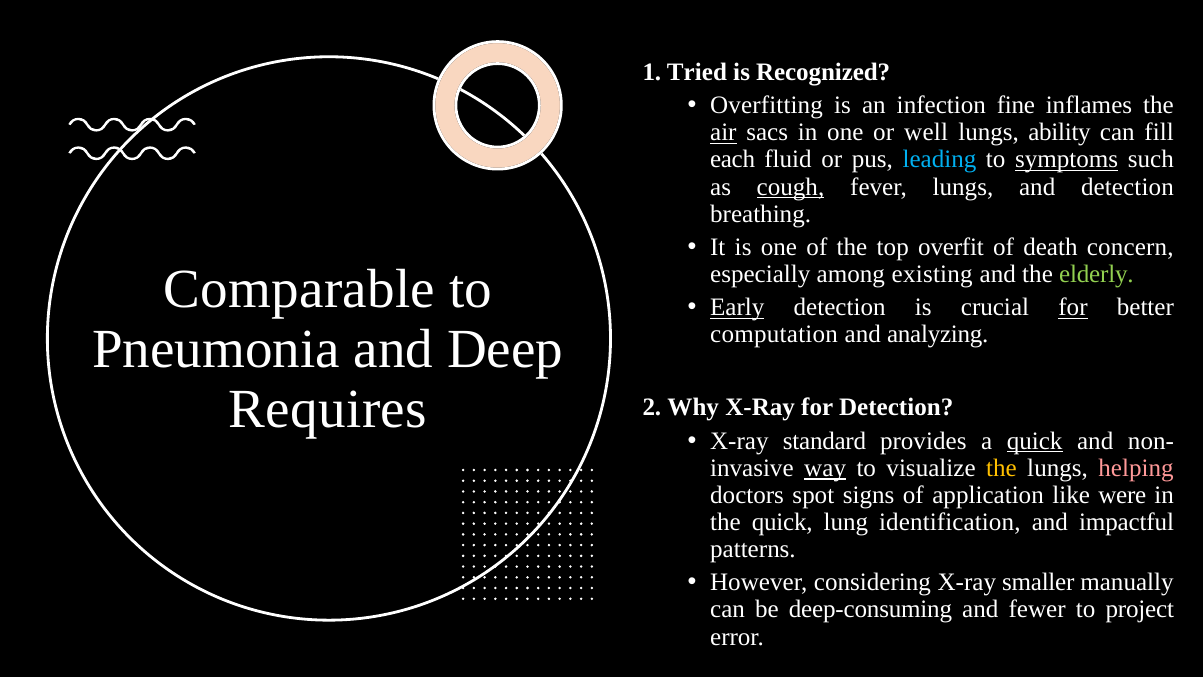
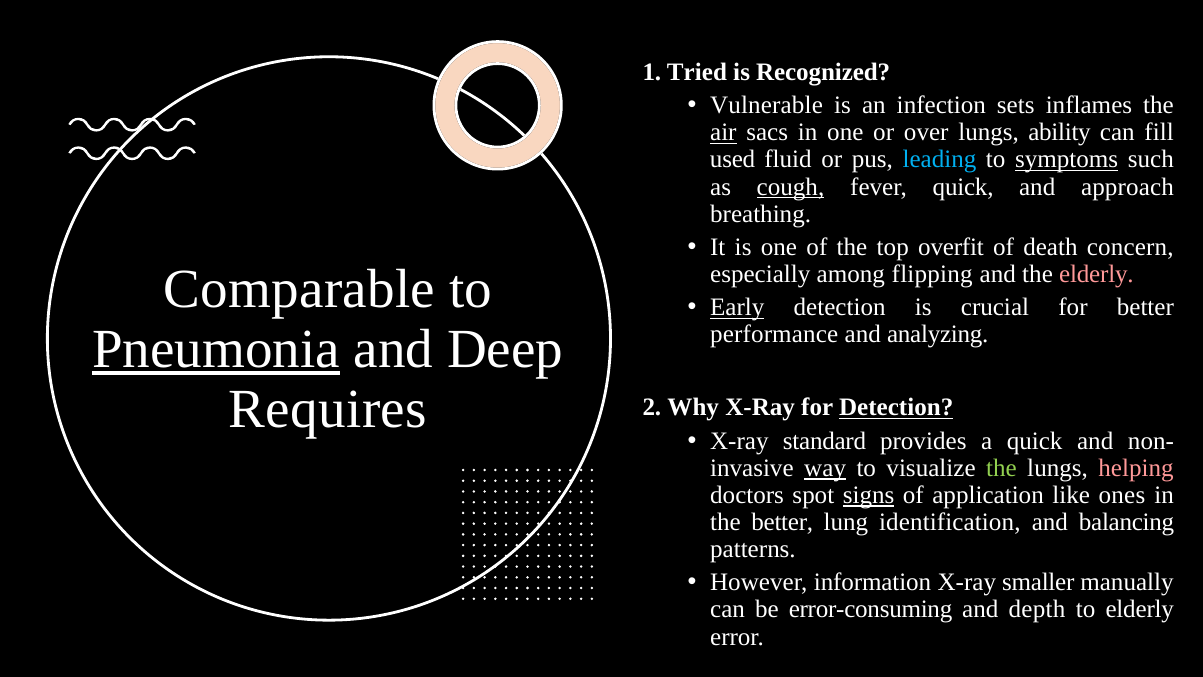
Overfitting: Overfitting -> Vulnerable
fine: fine -> sets
well: well -> over
each: each -> used
fever lungs: lungs -> quick
and detection: detection -> approach
existing: existing -> flipping
elderly at (1096, 274) colour: light green -> pink
for at (1073, 307) underline: present -> none
computation: computation -> performance
Pneumonia underline: none -> present
Detection at (896, 407) underline: none -> present
quick at (1035, 441) underline: present -> none
the at (1002, 468) colour: yellow -> light green
signs underline: none -> present
were: were -> ones
the quick: quick -> better
impactful: impactful -> balancing
considering: considering -> information
deep-consuming: deep-consuming -> error-consuming
fewer: fewer -> depth
to project: project -> elderly
